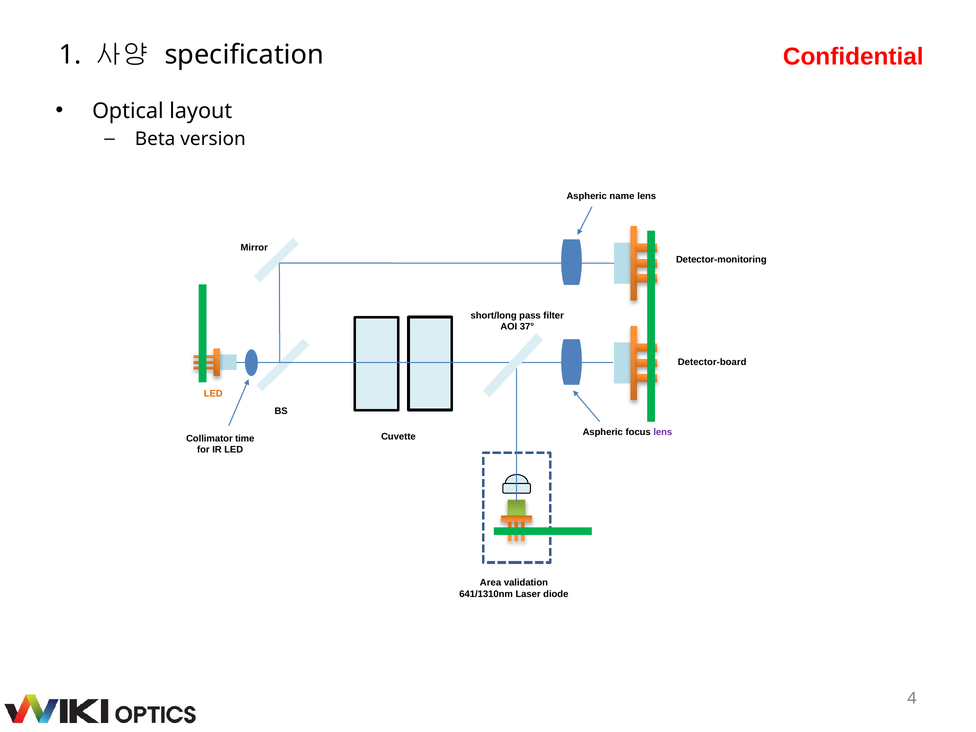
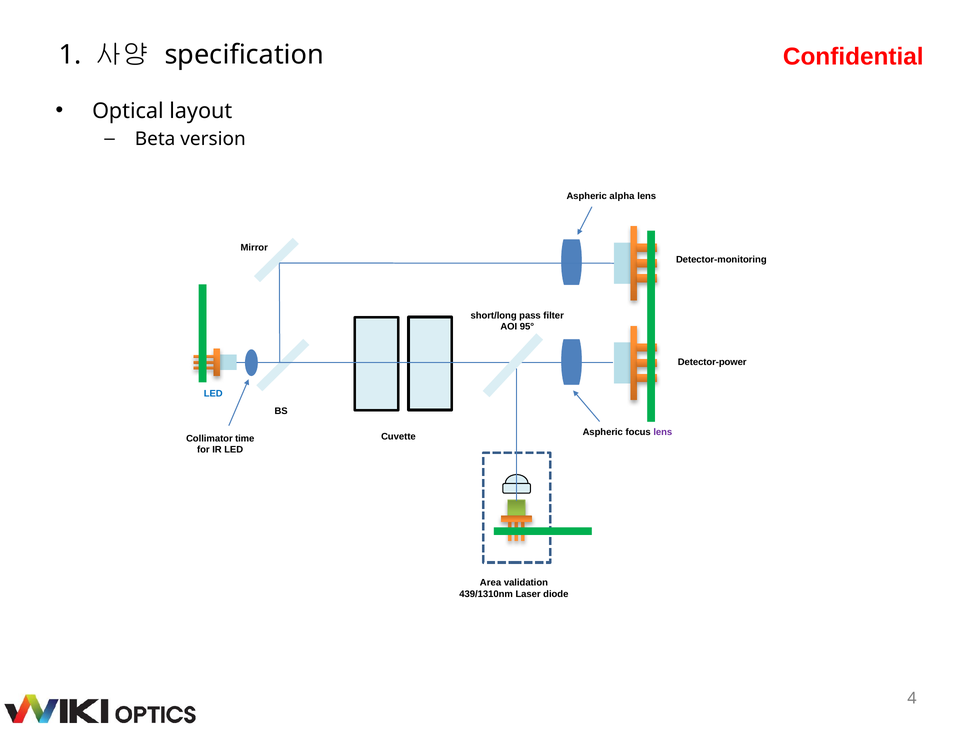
name: name -> alpha
37°: 37° -> 95°
Detector-board: Detector-board -> Detector-power
LED at (213, 393) colour: orange -> blue
641/1310nm: 641/1310nm -> 439/1310nm
